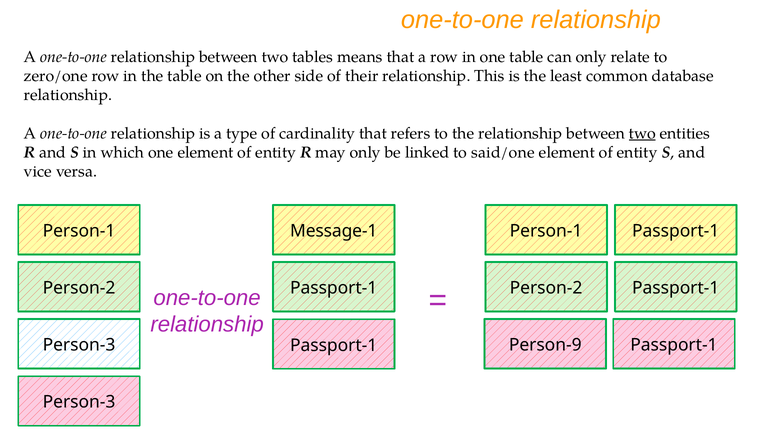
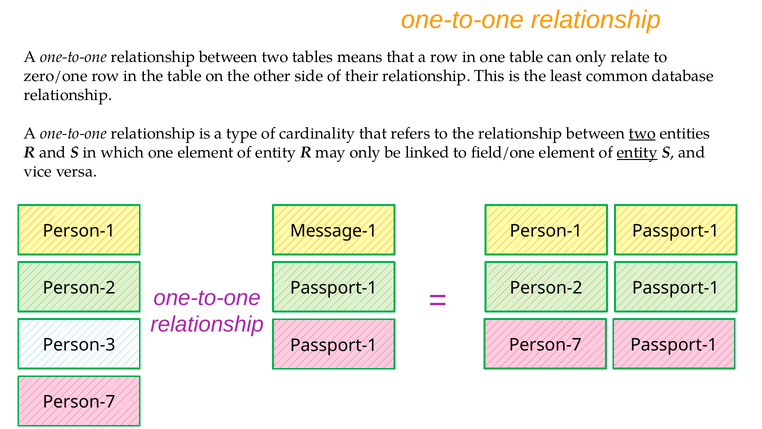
said/one: said/one -> field/one
entity at (637, 152) underline: none -> present
Person-3 Passport-1 Person-9: Person-9 -> Person-7
Person-3 at (79, 402): Person-3 -> Person-7
